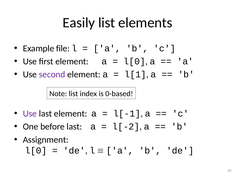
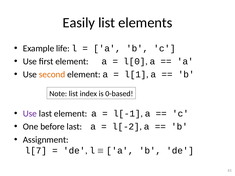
file: file -> life
second colour: purple -> orange
l[0 at (36, 151): l[0 -> l[7
